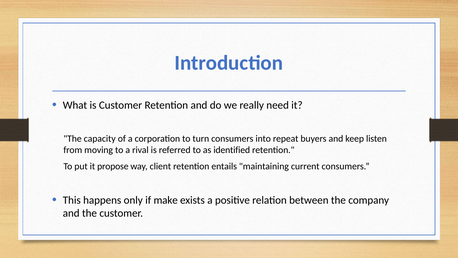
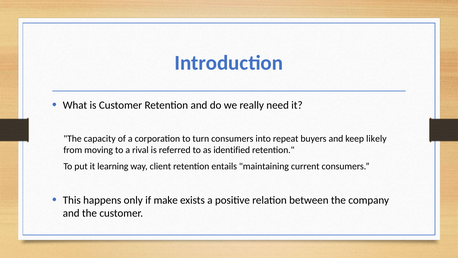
listen: listen -> likely
propose: propose -> learning
